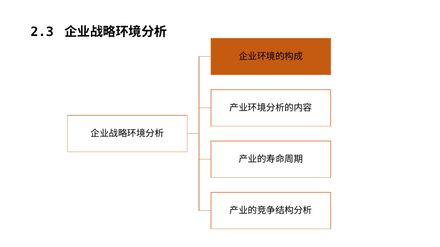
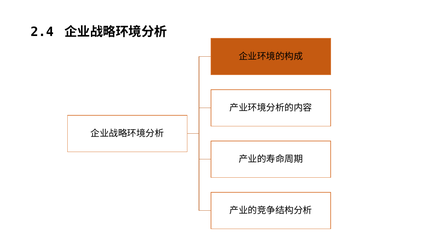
2.3: 2.3 -> 2.4
